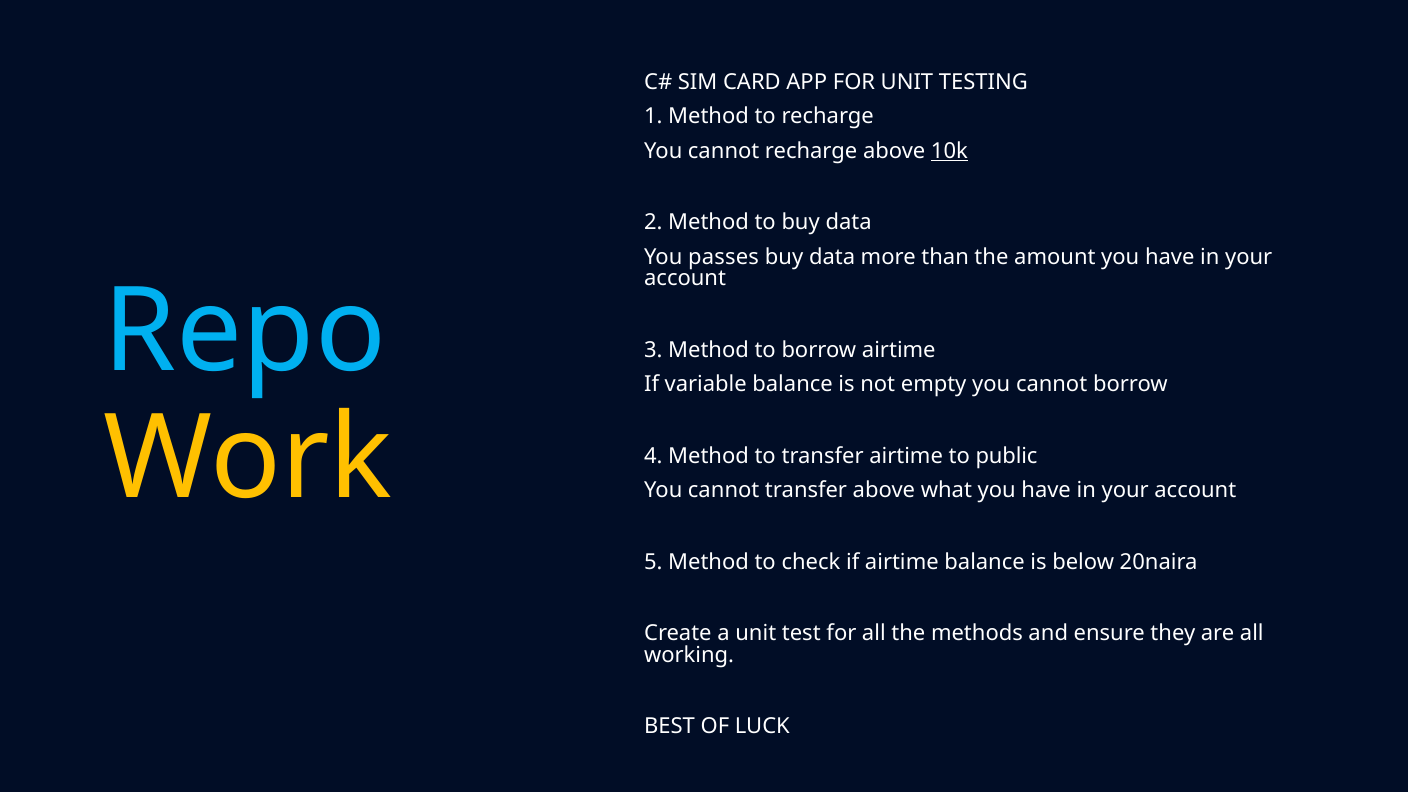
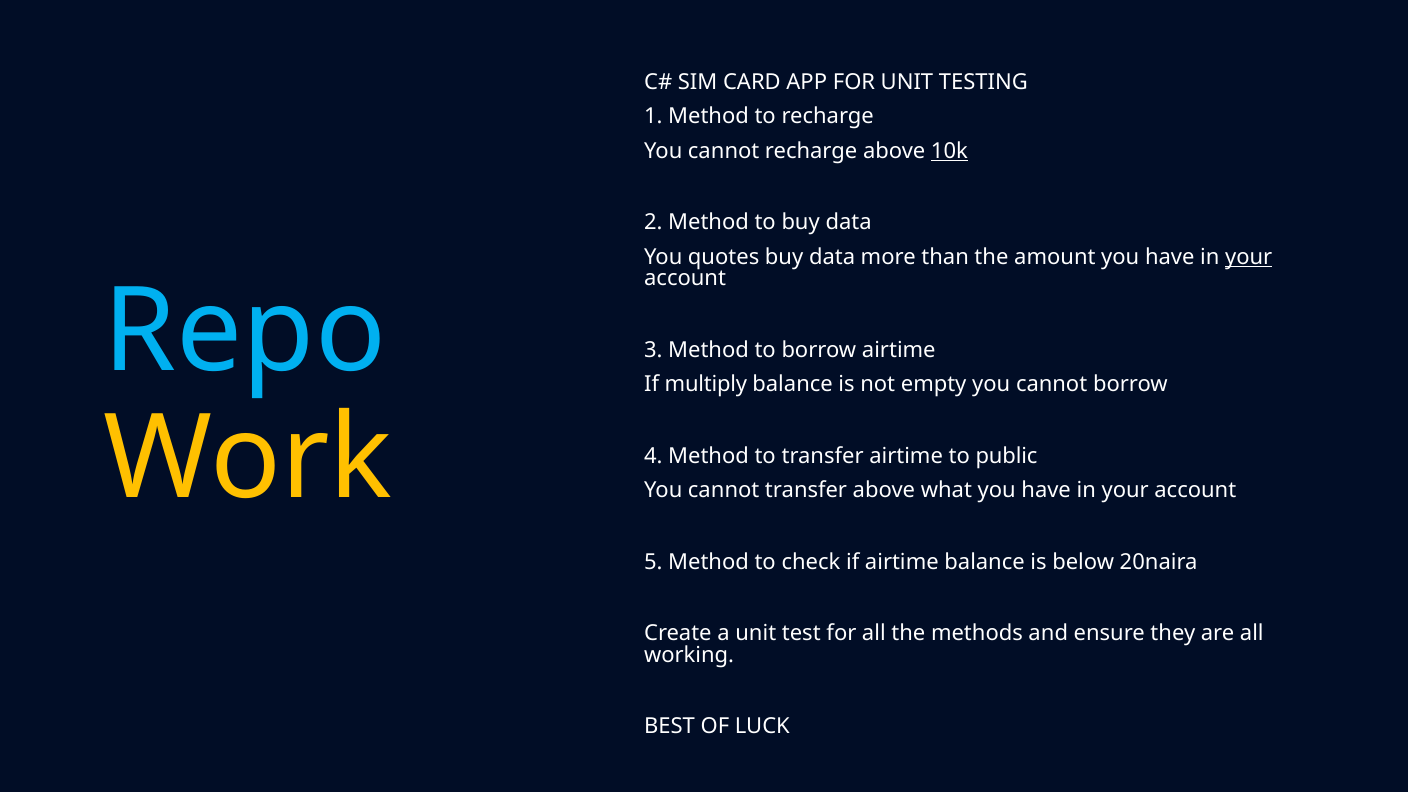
passes: passes -> quotes
your at (1249, 257) underline: none -> present
variable: variable -> multiply
